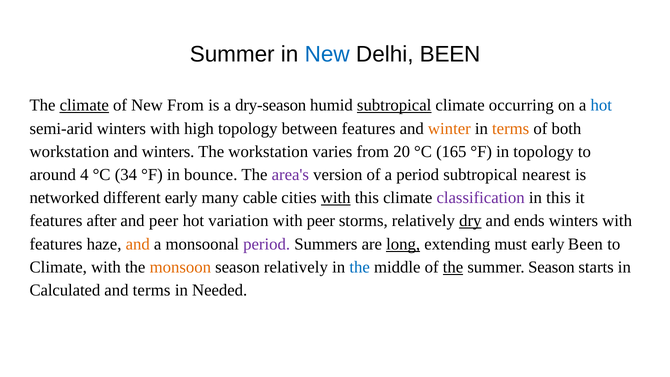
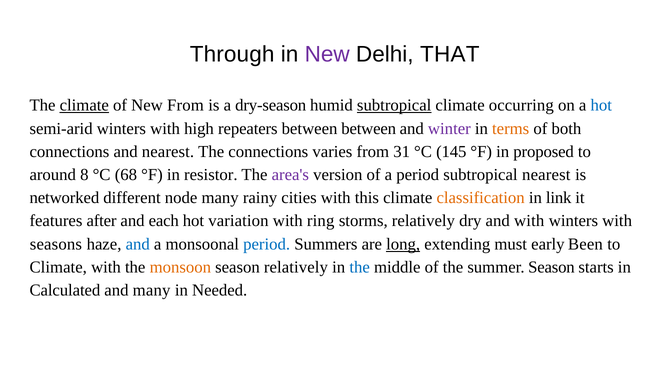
Summer at (232, 54): Summer -> Through
New at (327, 54) colour: blue -> purple
Delhi BEEN: BEEN -> THAT
high topology: topology -> repeaters
between features: features -> between
winter colour: orange -> purple
workstation at (69, 152): workstation -> connections
and winters: winters -> nearest
The workstation: workstation -> connections
20: 20 -> 31
165: 165 -> 145
in topology: topology -> proposed
4: 4 -> 8
34: 34 -> 68
bounce: bounce -> resistor
different early: early -> node
cable: cable -> rainy
with at (336, 198) underline: present -> none
classification colour: purple -> orange
in this: this -> link
and peer: peer -> each
with peer: peer -> ring
dry underline: present -> none
and ends: ends -> with
features at (56, 244): features -> seasons
and at (138, 244) colour: orange -> blue
period at (267, 244) colour: purple -> blue
the at (453, 267) underline: present -> none
and terms: terms -> many
